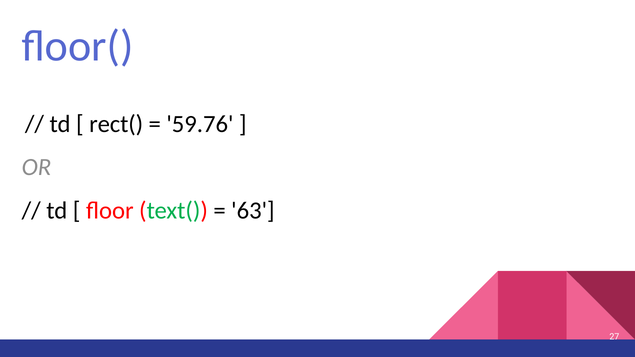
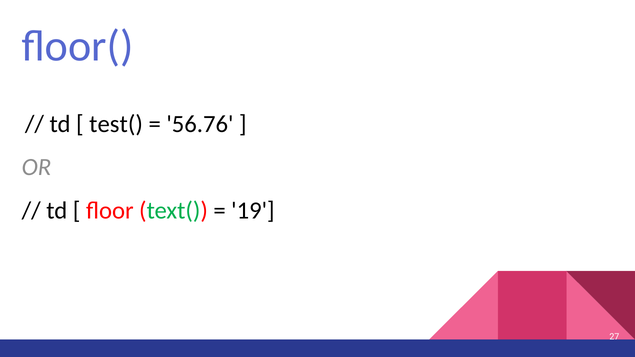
rect(: rect( -> test(
59.76: 59.76 -> 56.76
63: 63 -> 19
